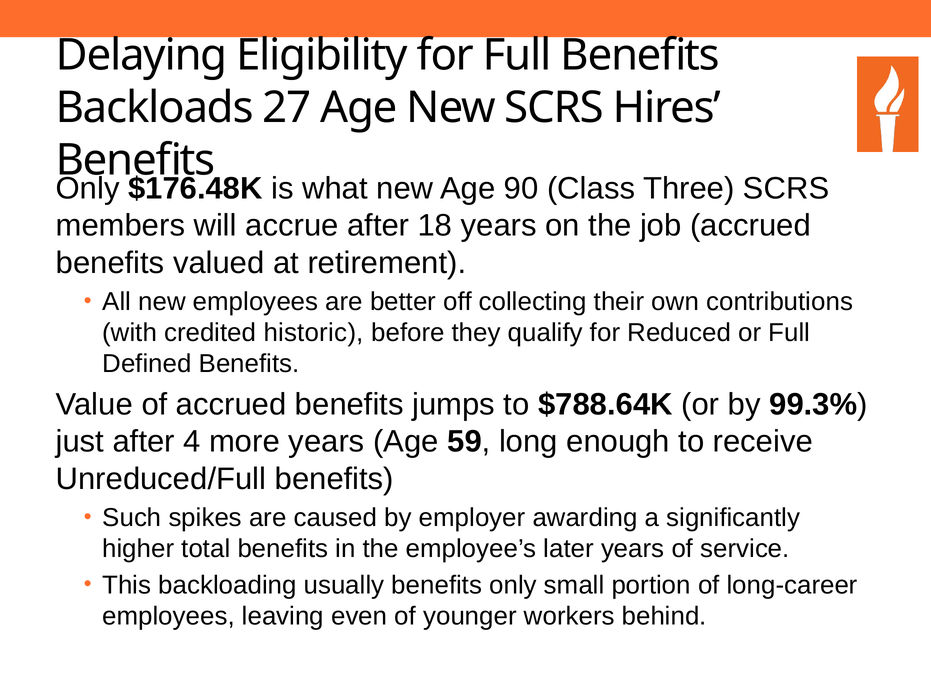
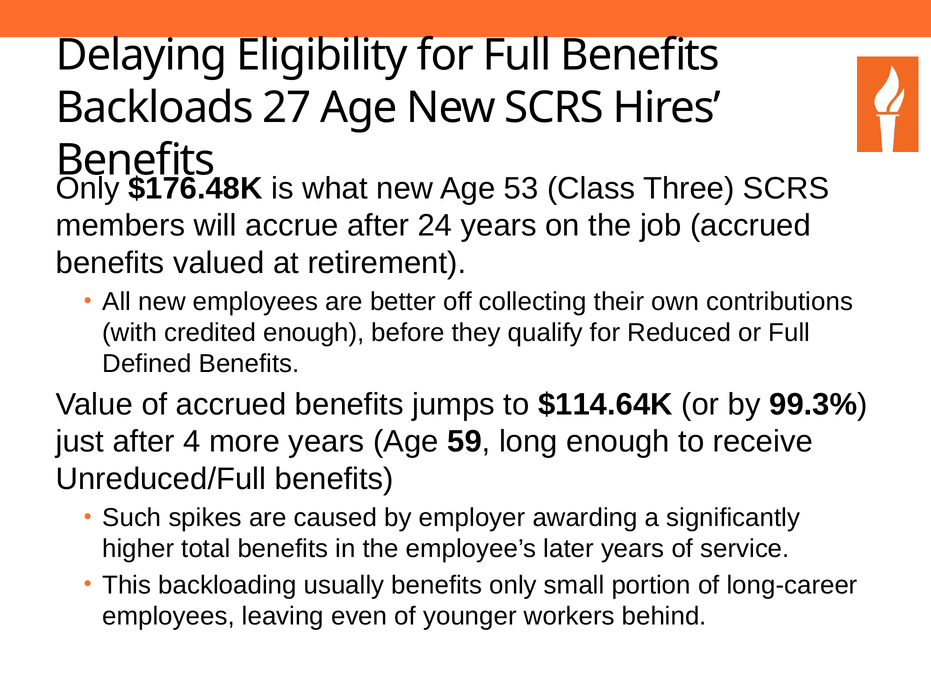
90: 90 -> 53
18: 18 -> 24
credited historic: historic -> enough
$788.64K: $788.64K -> $114.64K
